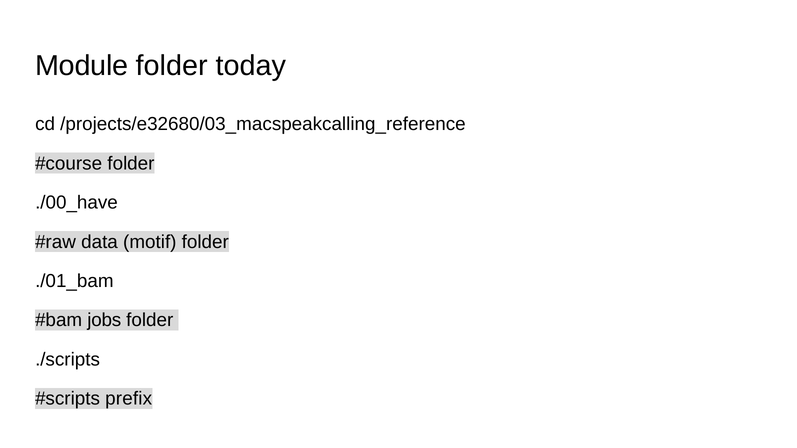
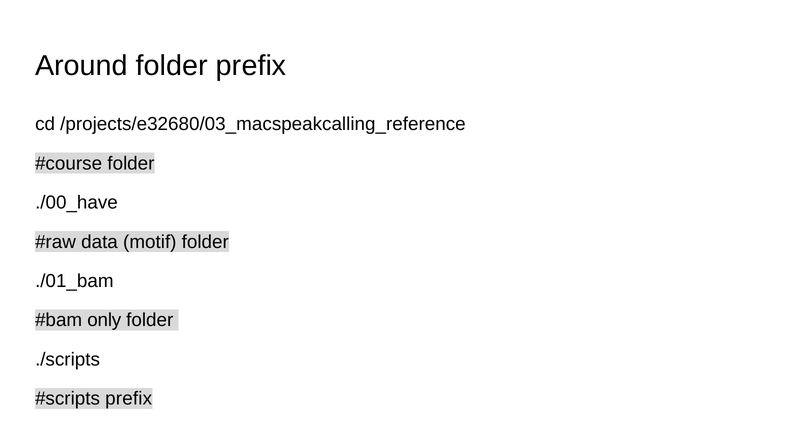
Module: Module -> Around
folder today: today -> prefix
jobs: jobs -> only
